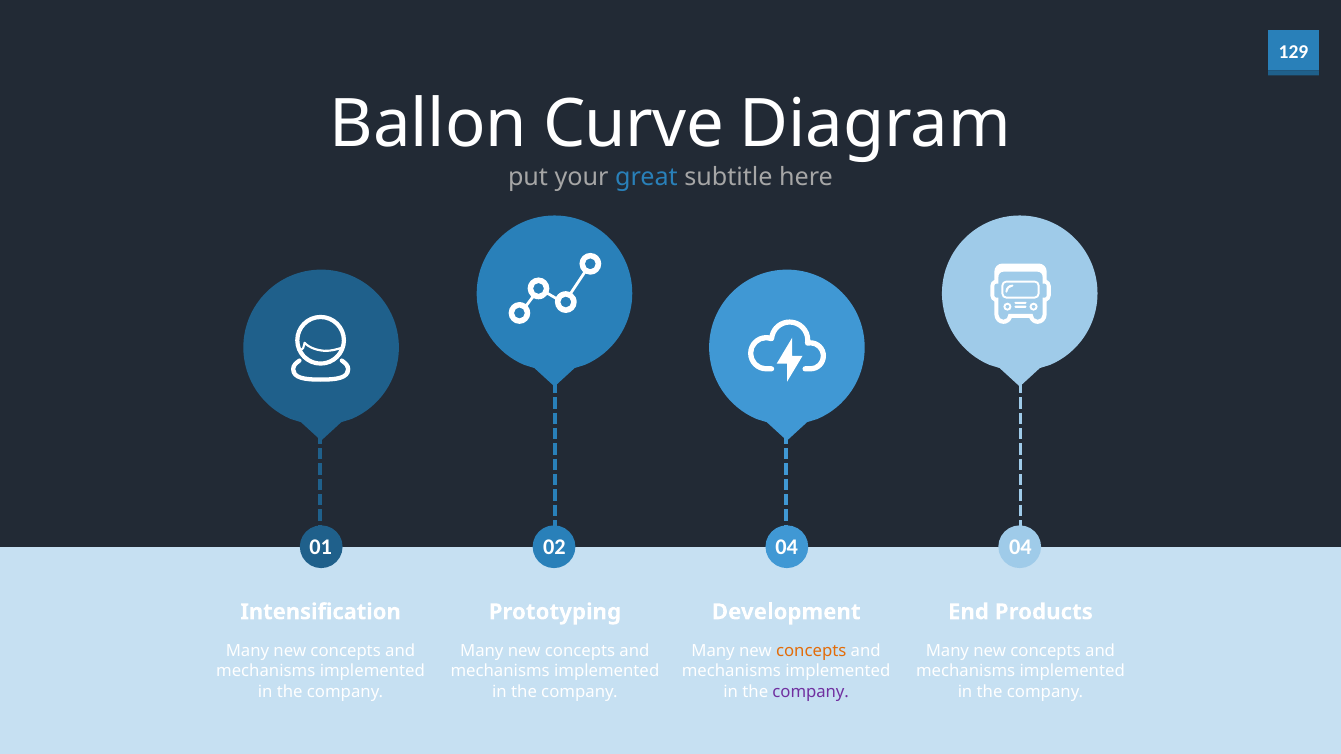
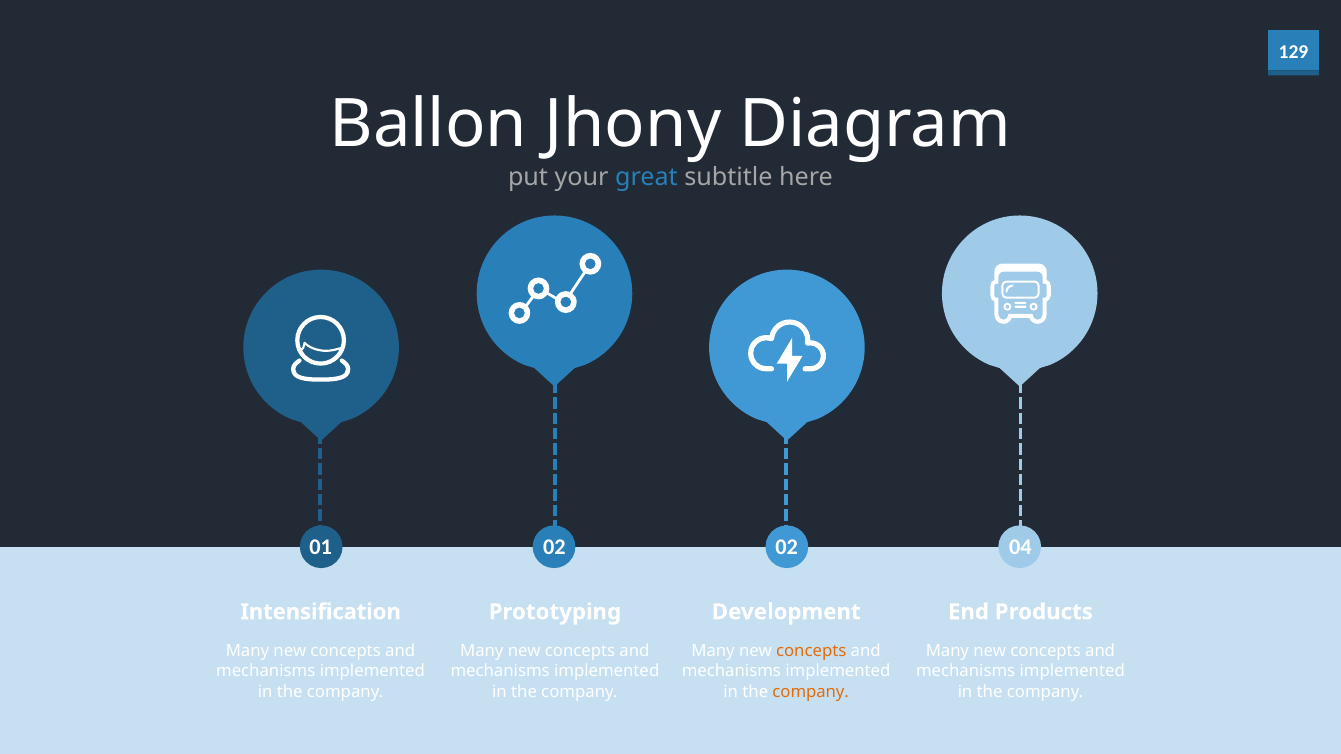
Curve: Curve -> Jhony
02 04: 04 -> 02
company at (811, 692) colour: purple -> orange
